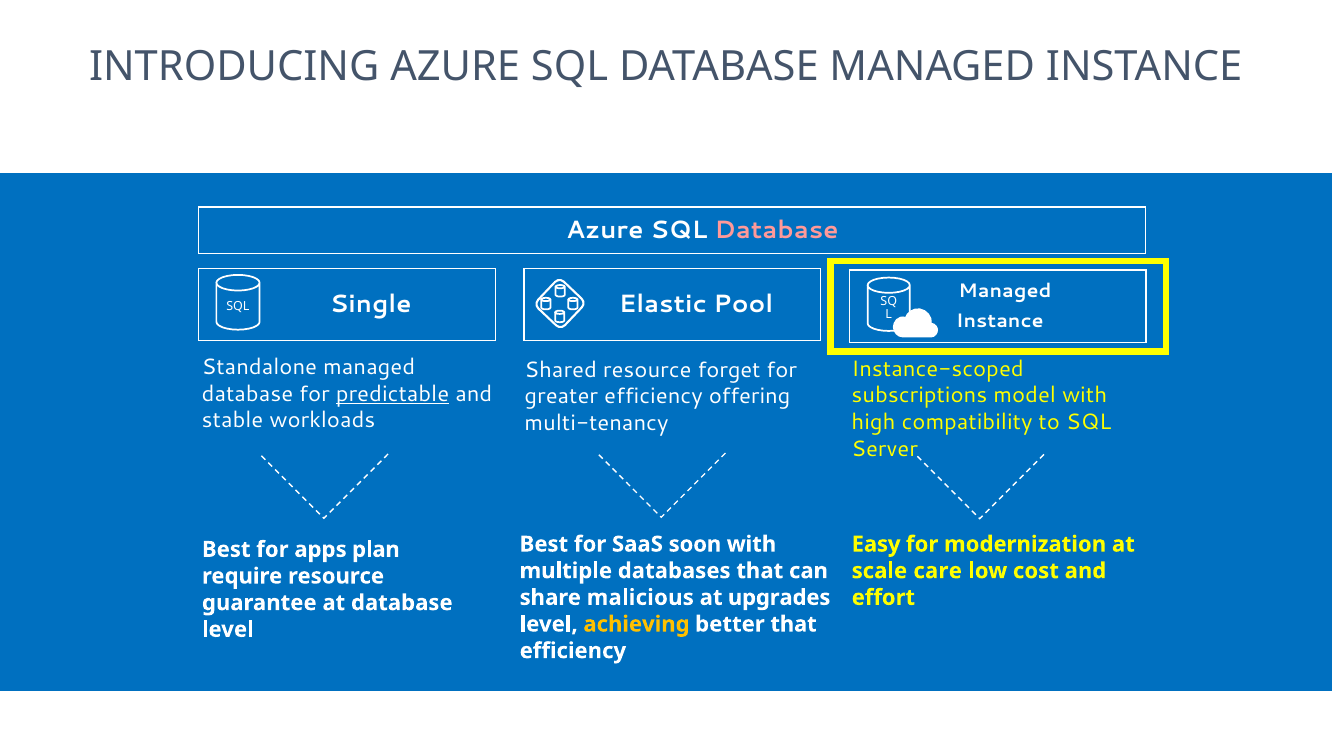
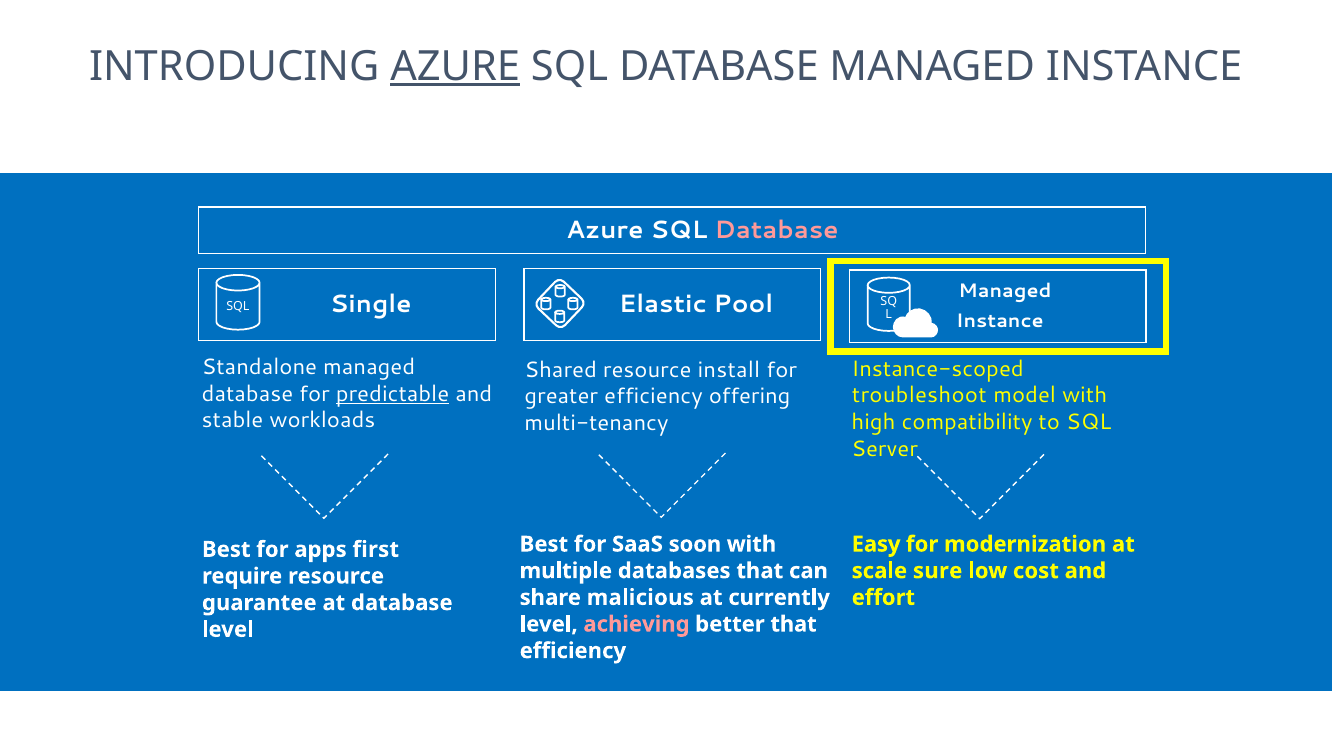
AZURE at (455, 67) underline: none -> present
forget: forget -> install
subscriptions: subscriptions -> troubleshoot
plan: plan -> first
care: care -> sure
upgrades: upgrades -> currently
achieving colour: yellow -> pink
